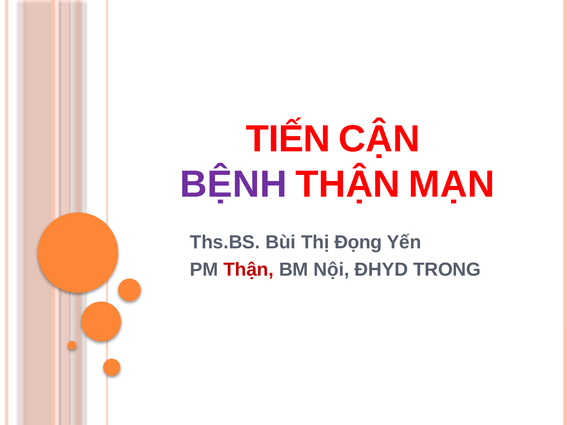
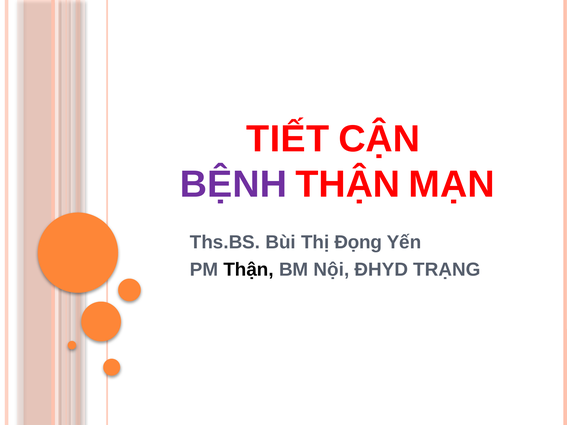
TIẾN: TIẾN -> TIẾT
Thận at (249, 270) colour: red -> black
TRONG: TRONG -> TRẠNG
